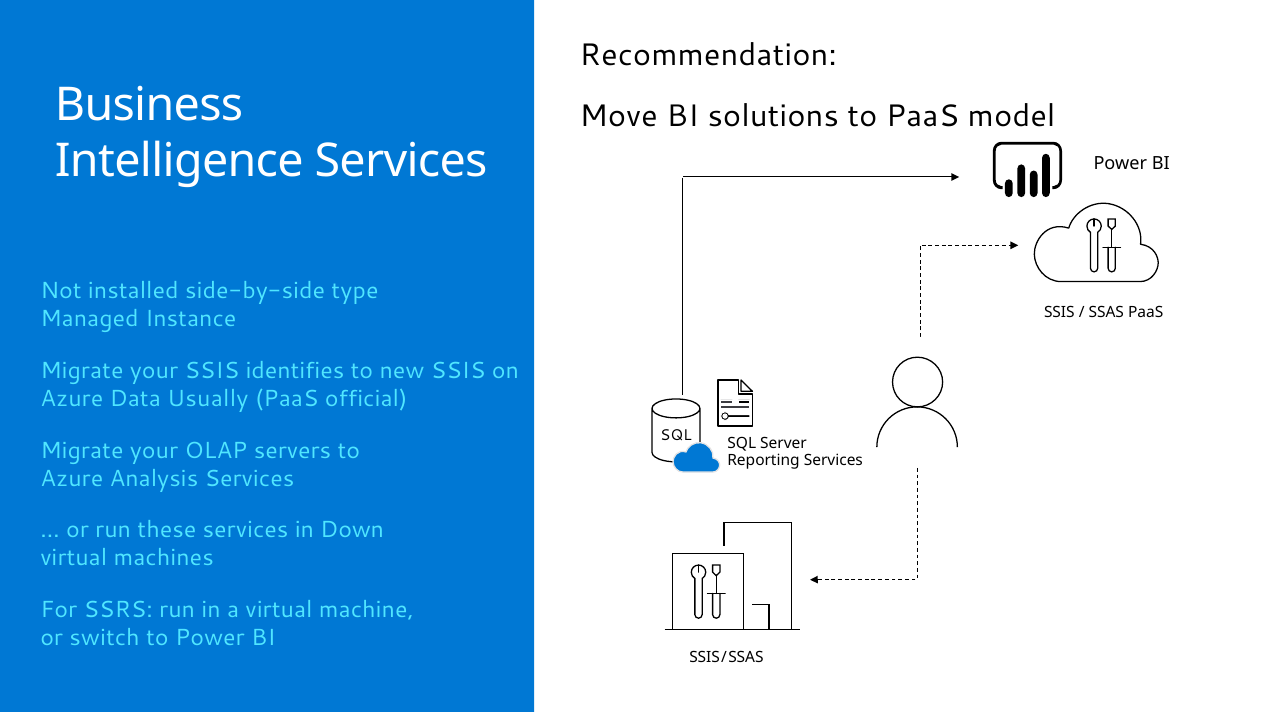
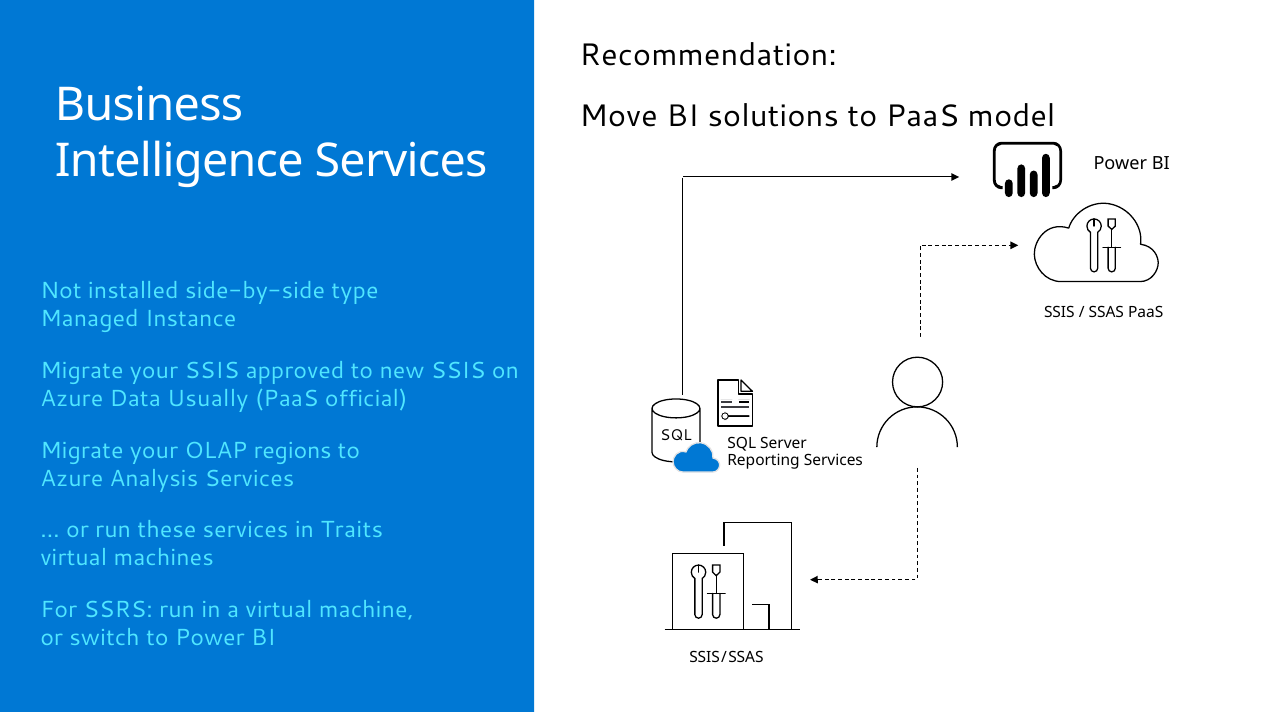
identifies: identifies -> approved
servers: servers -> regions
Down: Down -> Traits
